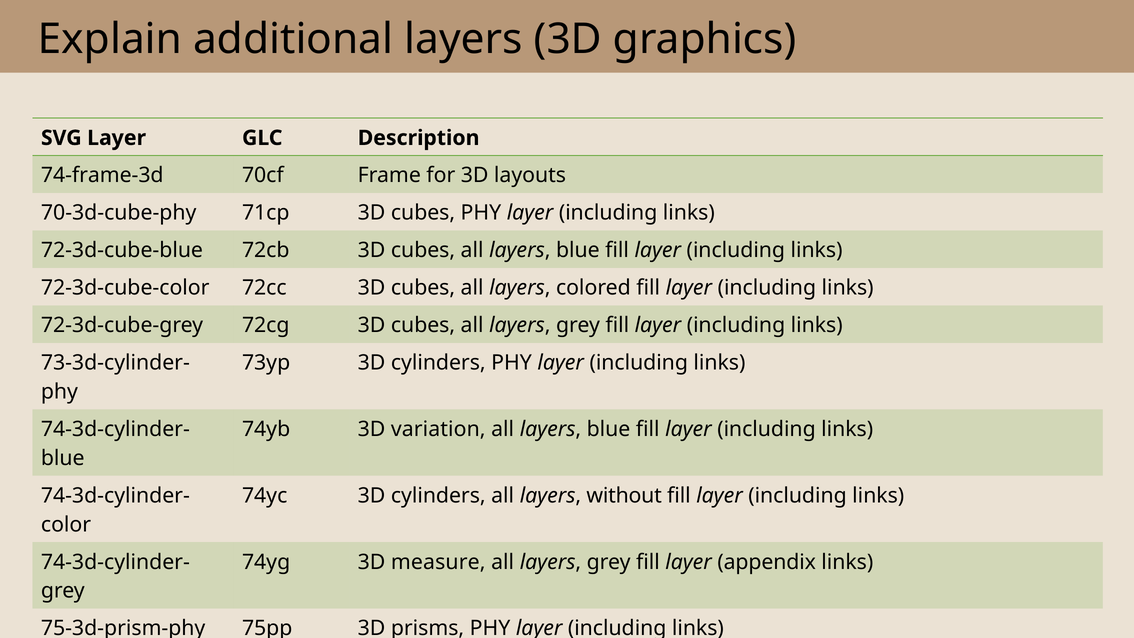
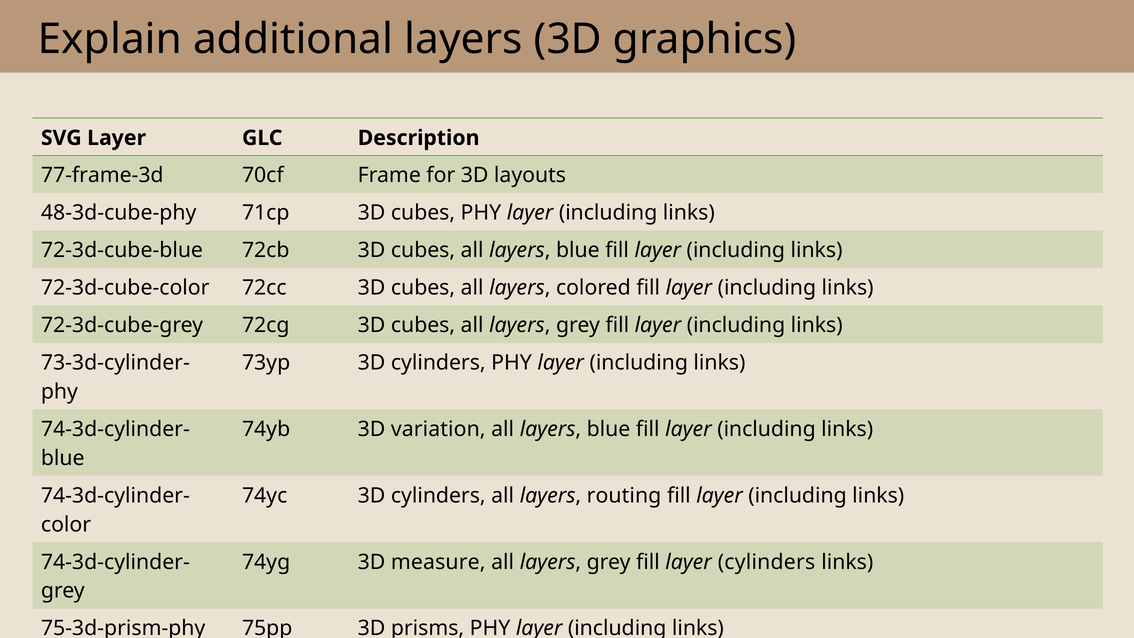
74-frame-3d: 74-frame-3d -> 77-frame-3d
70-3d-cube-phy: 70-3d-cube-phy -> 48-3d-cube-phy
without: without -> routing
layer appendix: appendix -> cylinders
